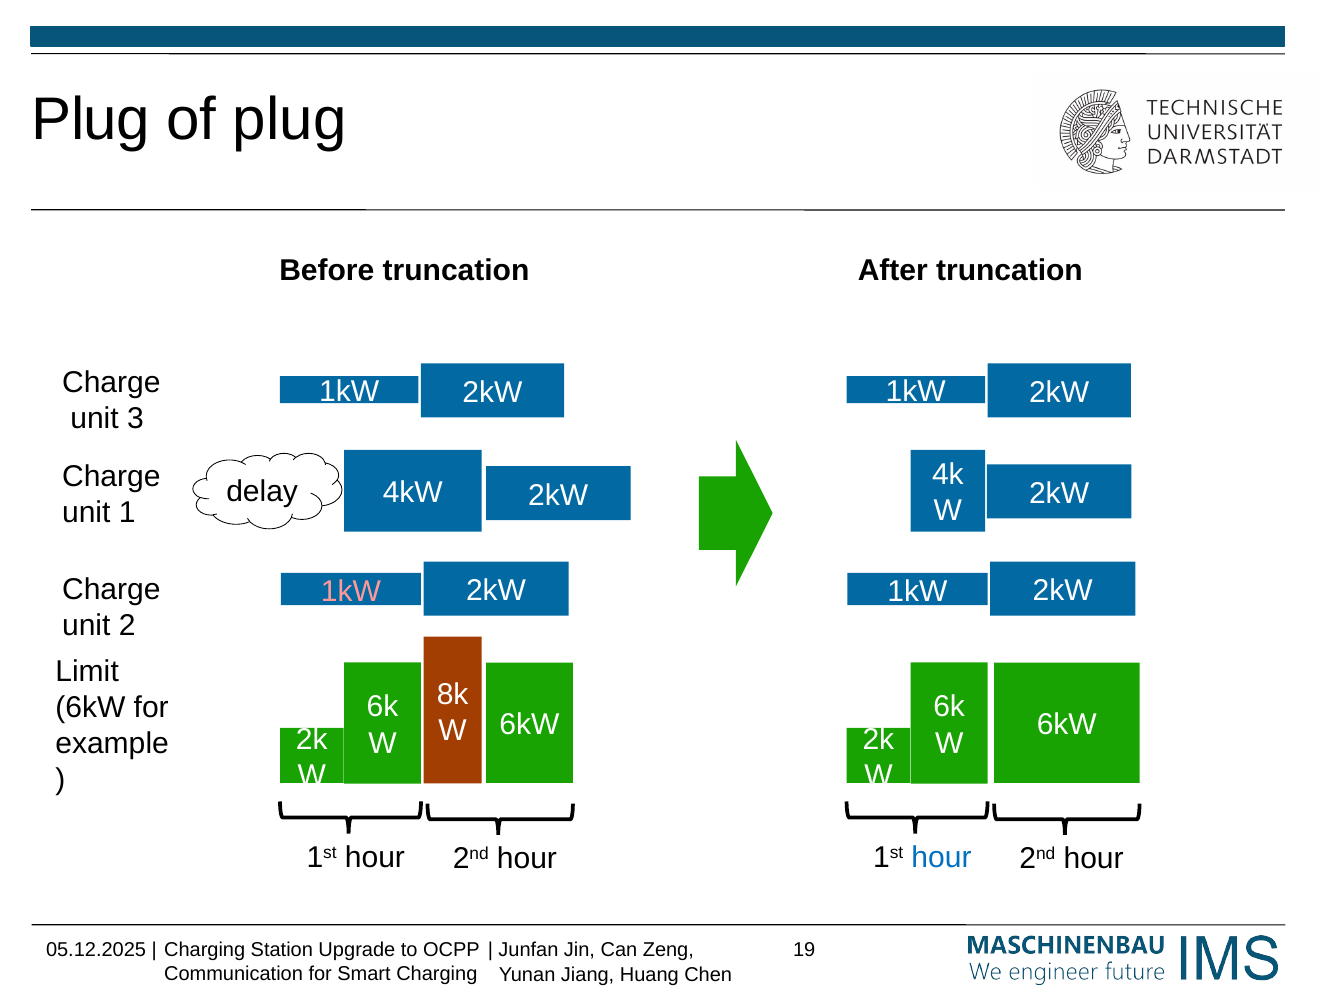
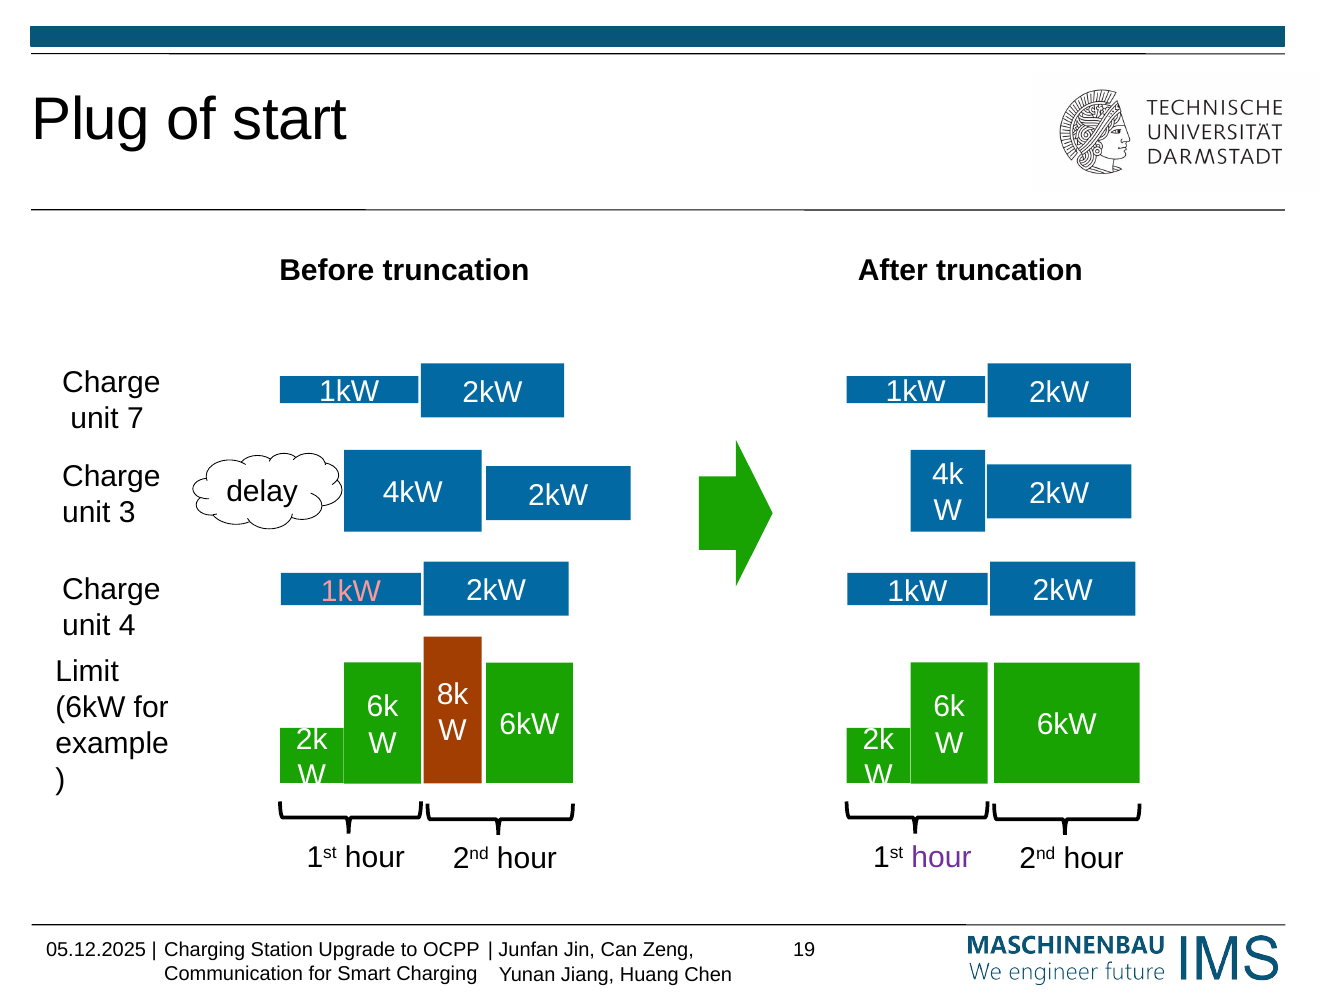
of plug: plug -> start
3: 3 -> 7
1: 1 -> 3
2: 2 -> 4
hour at (942, 857) colour: blue -> purple
